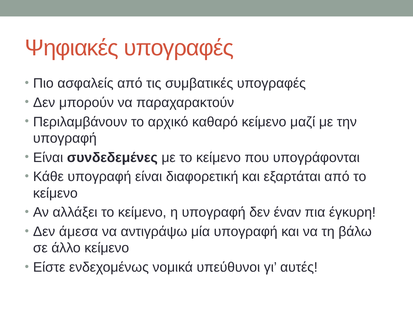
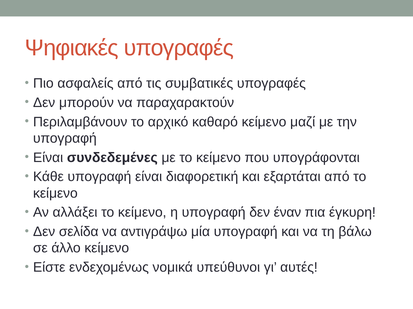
άμεσα: άμεσα -> σελίδα
